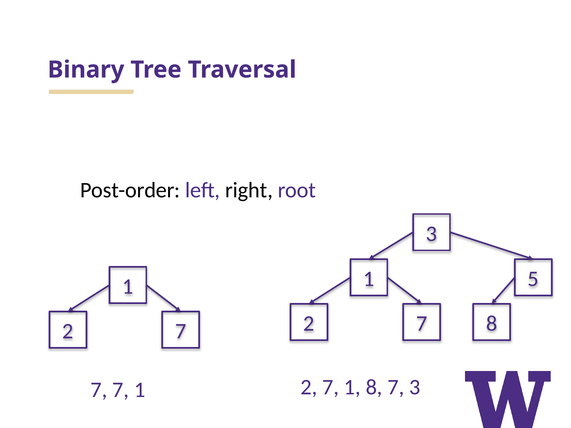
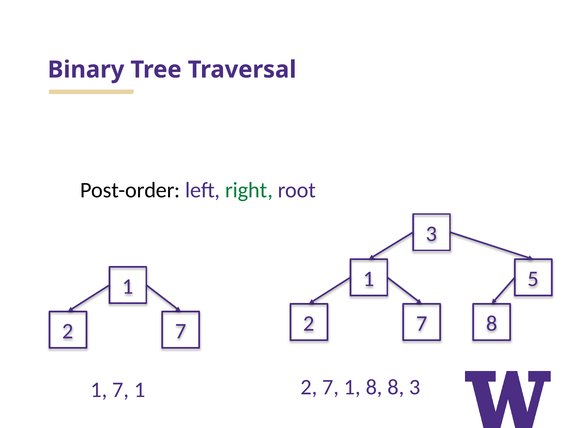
right colour: black -> green
7 at (99, 390): 7 -> 1
8 7: 7 -> 8
